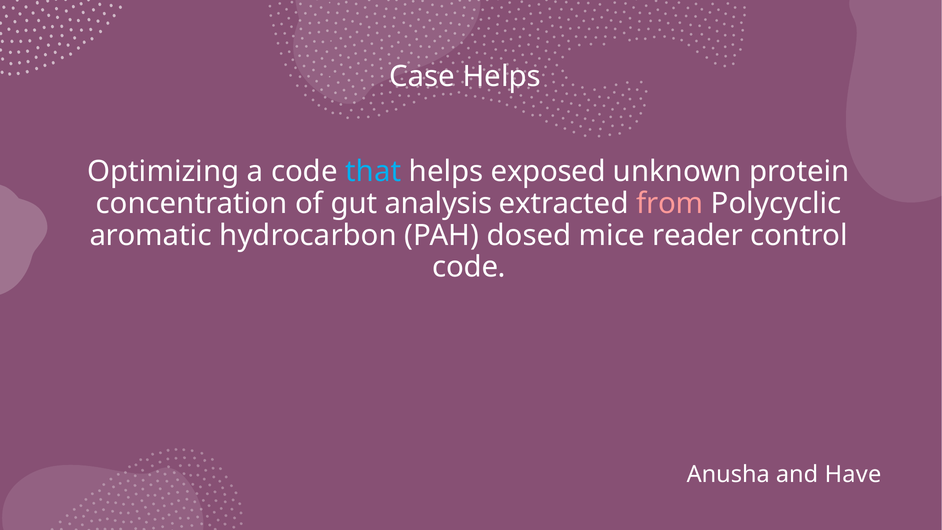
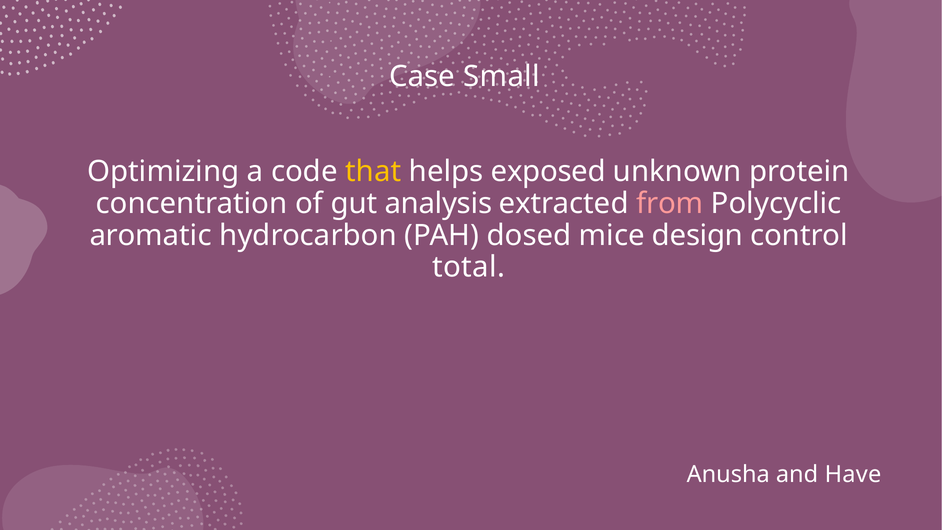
Case Helps: Helps -> Small
that colour: light blue -> yellow
reader: reader -> design
code at (469, 267): code -> total
